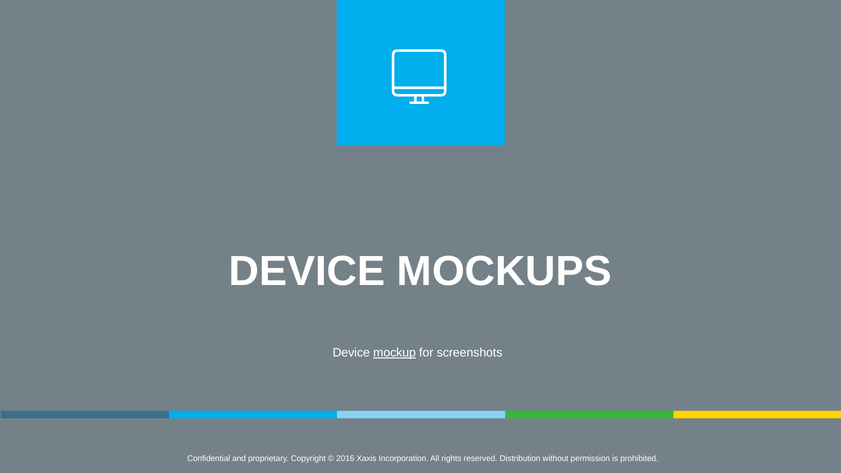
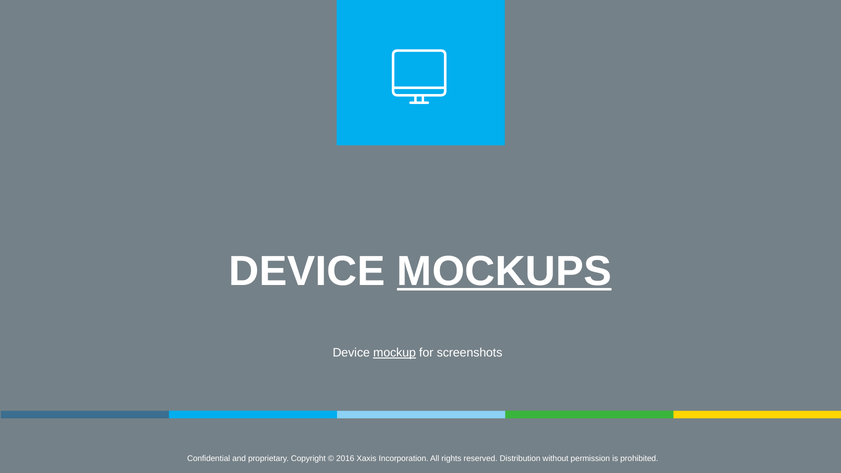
MOCKUPS underline: none -> present
